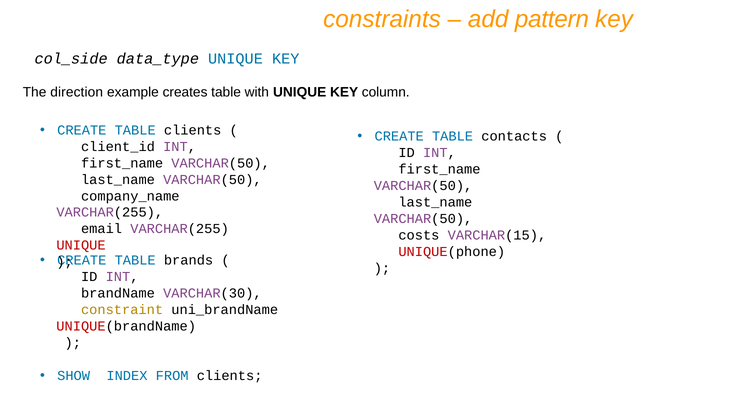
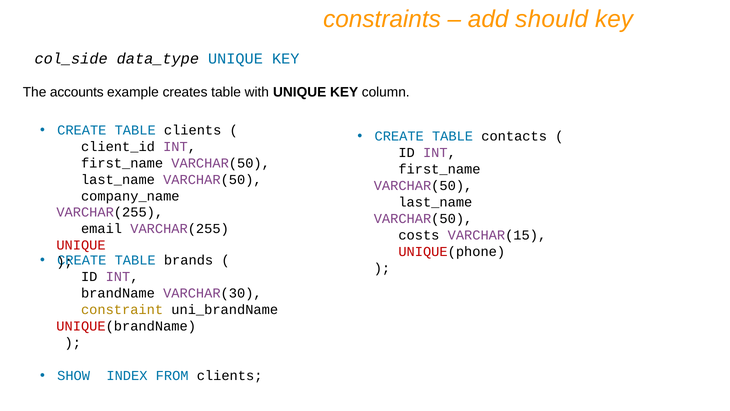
pattern: pattern -> should
direction: direction -> accounts
